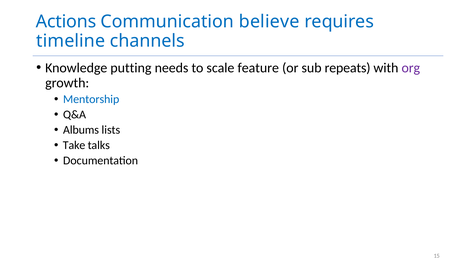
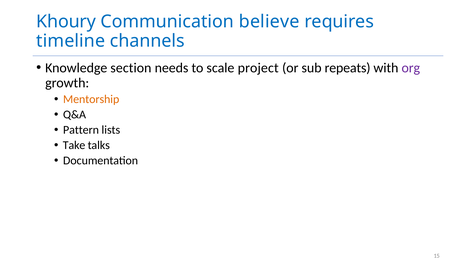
Actions: Actions -> Khoury
putting: putting -> section
feature: feature -> project
Mentorship colour: blue -> orange
Albums: Albums -> Pattern
